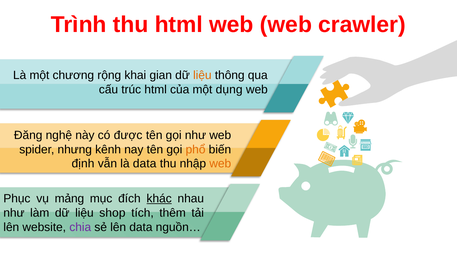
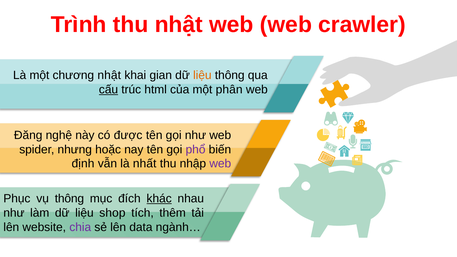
thu html: html -> nhật
chương rộng: rộng -> nhật
cấu underline: none -> present
dụng: dụng -> phân
kênh: kênh -> hoặc
phổ colour: orange -> purple
là data: data -> nhất
web at (220, 164) colour: orange -> purple
vụ mảng: mảng -> thông
nguồn…: nguồn… -> ngành…
